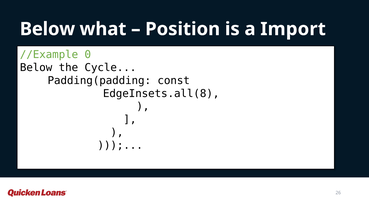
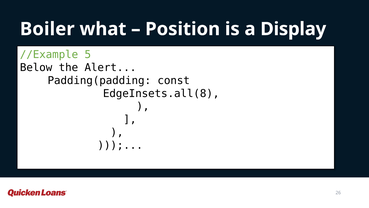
Below at (47, 29): Below -> Boiler
Import: Import -> Display
0: 0 -> 5
Cycle: Cycle -> Alert
